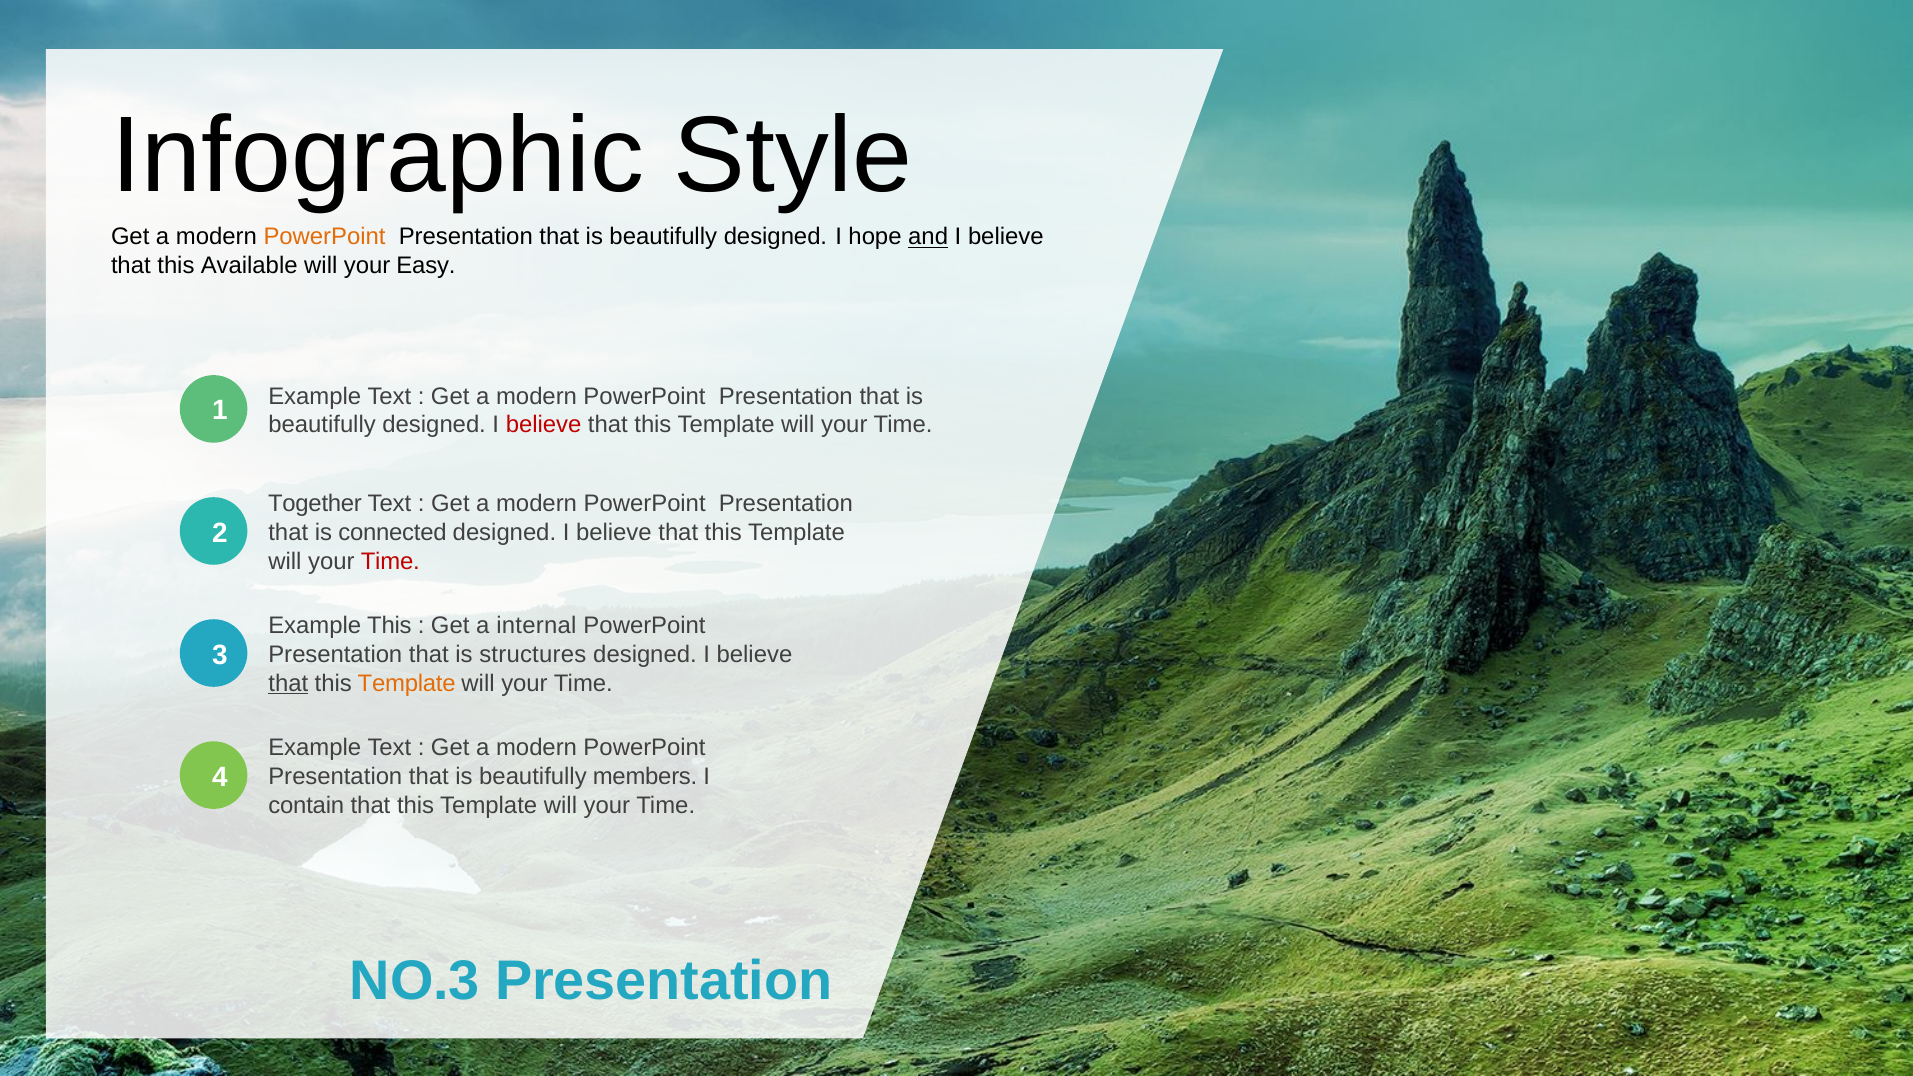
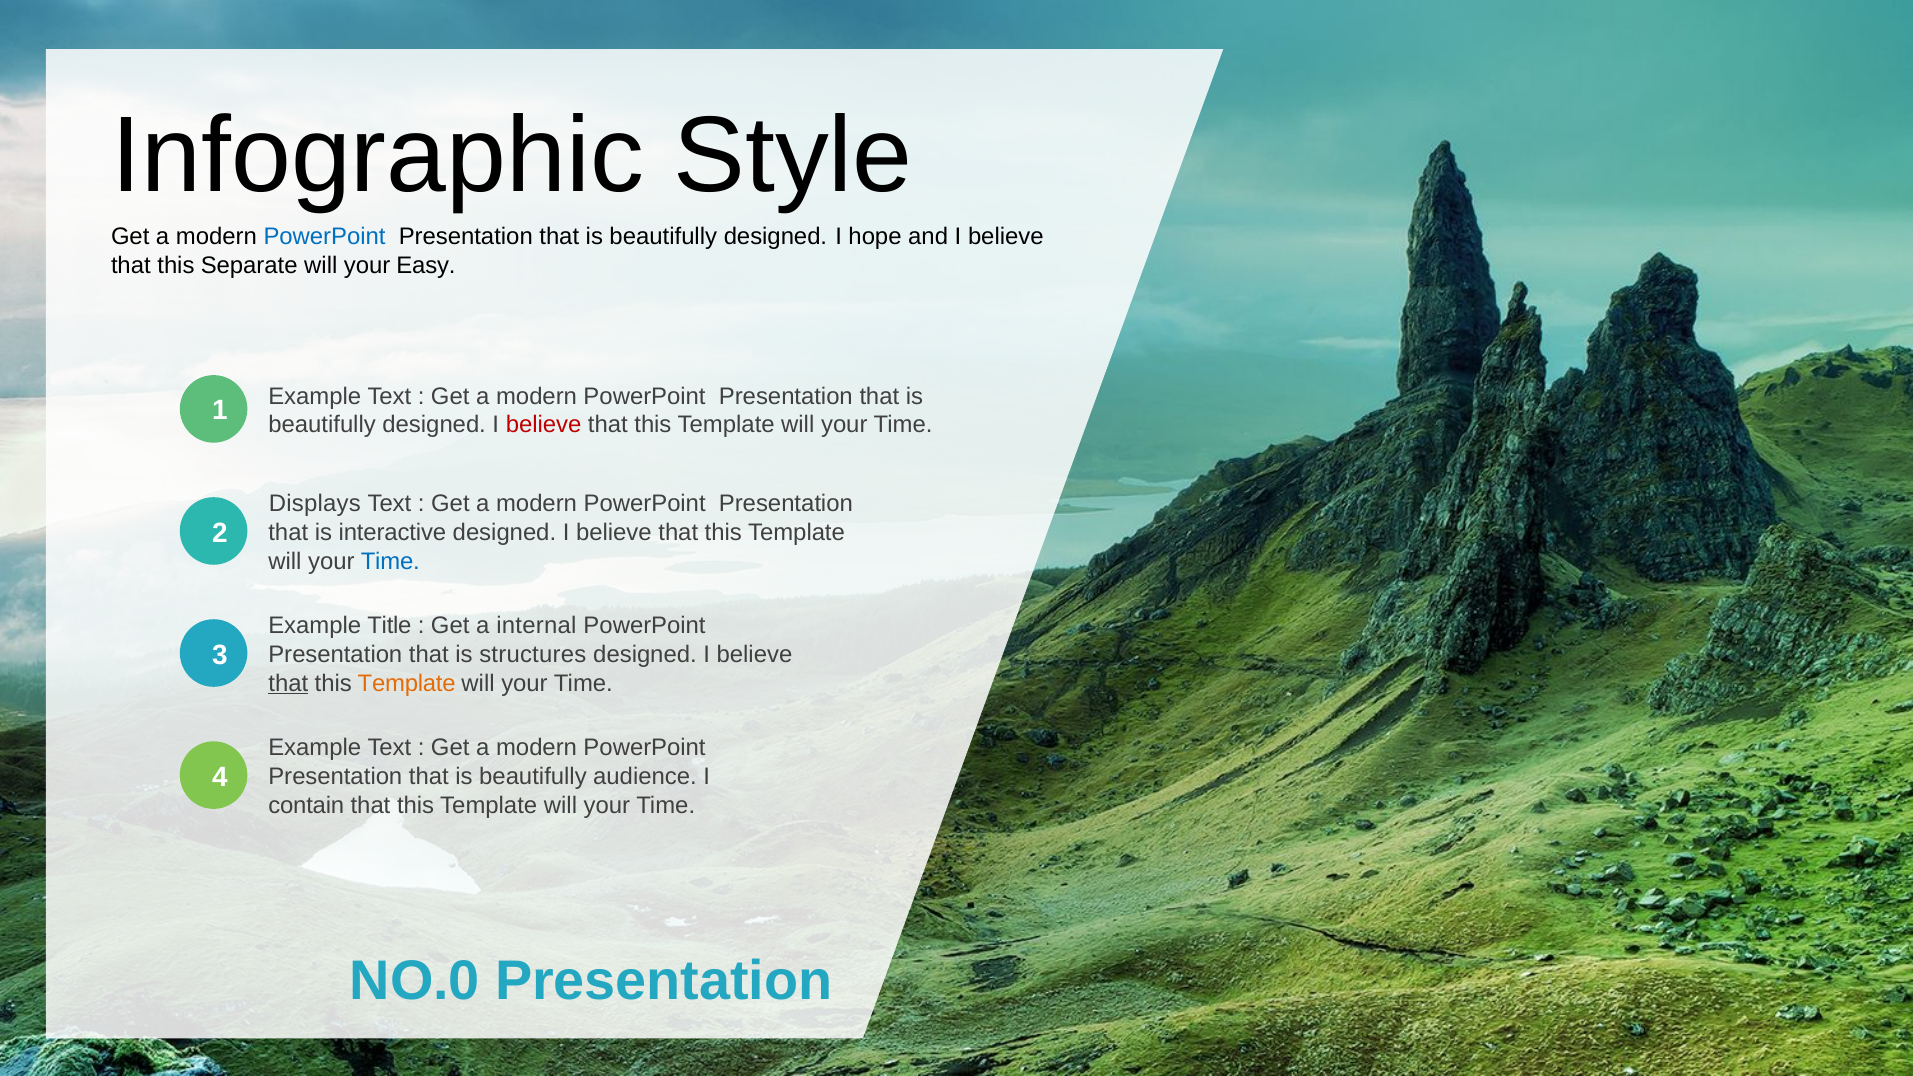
PowerPoint at (325, 237) colour: orange -> blue
and underline: present -> none
Available: Available -> Separate
Together: Together -> Displays
connected: connected -> interactive
Time at (390, 561) colour: red -> blue
Example This: This -> Title
members: members -> audience
NO.3: NO.3 -> NO.0
